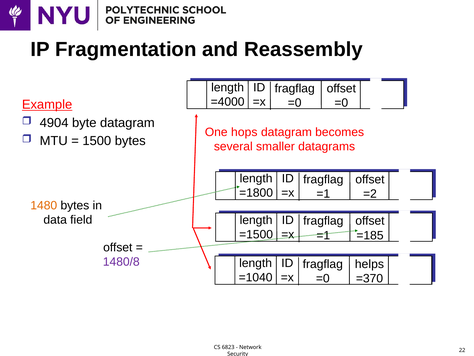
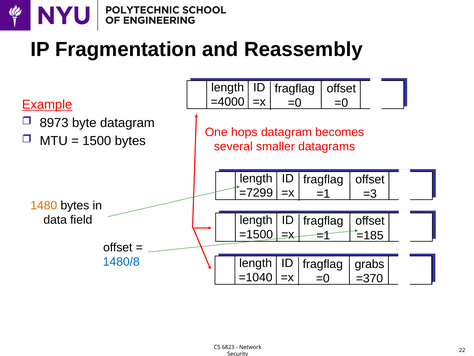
4904: 4904 -> 8973
=1800: =1800 -> =7299
=2: =2 -> =3
1480/8 colour: purple -> blue
helps: helps -> grabs
